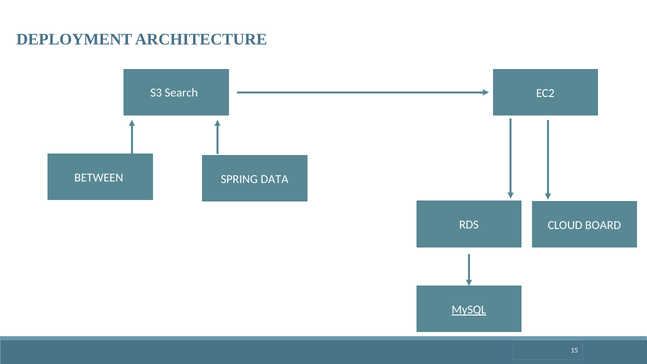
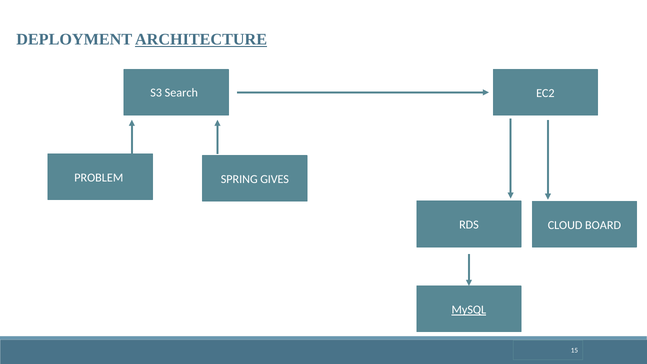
ARCHITECTURE underline: none -> present
BETWEEN: BETWEEN -> PROBLEM
DATA: DATA -> GIVES
